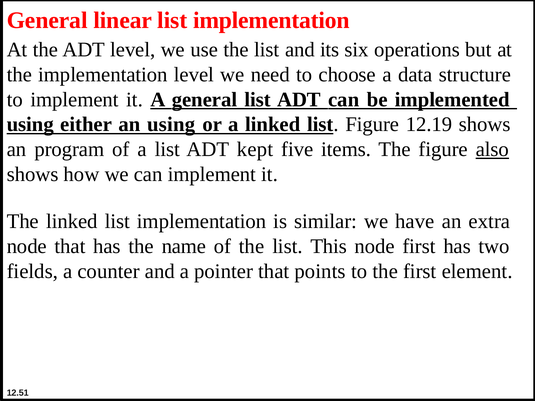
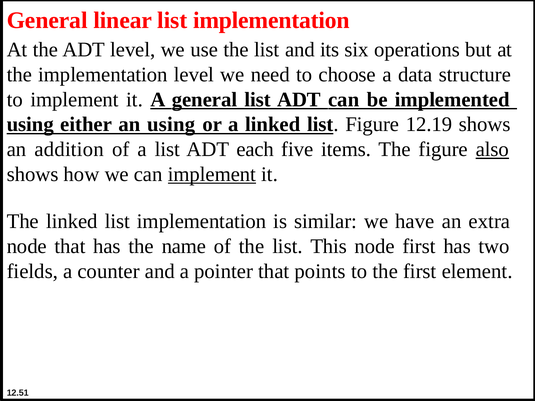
program: program -> addition
kept: kept -> each
implement at (212, 174) underline: none -> present
